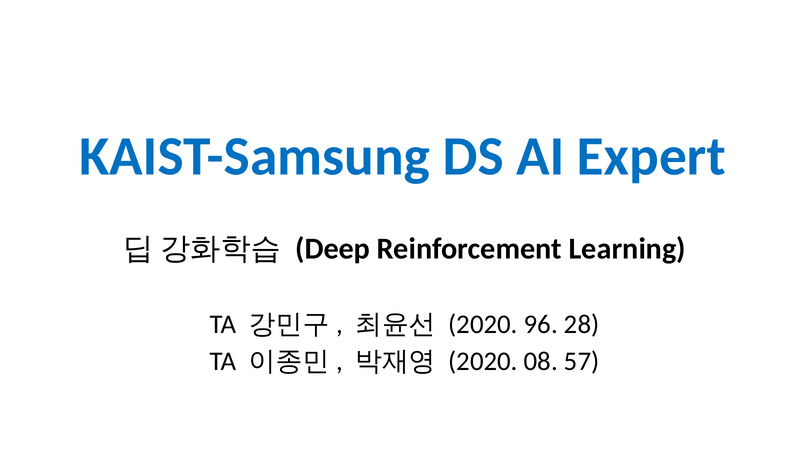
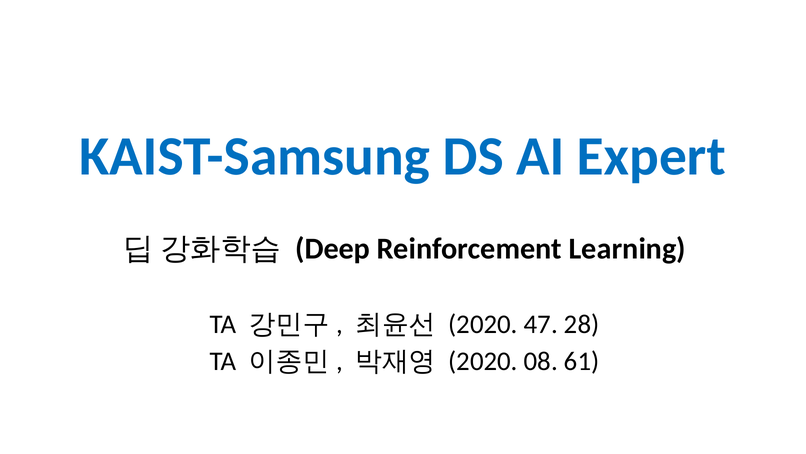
96: 96 -> 47
57: 57 -> 61
